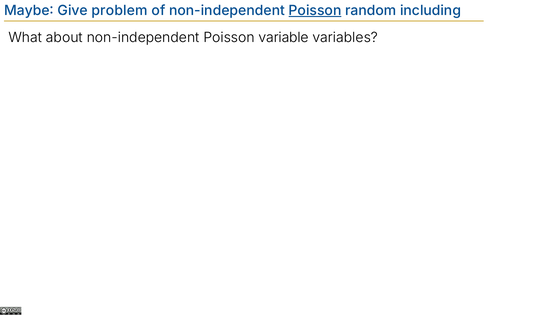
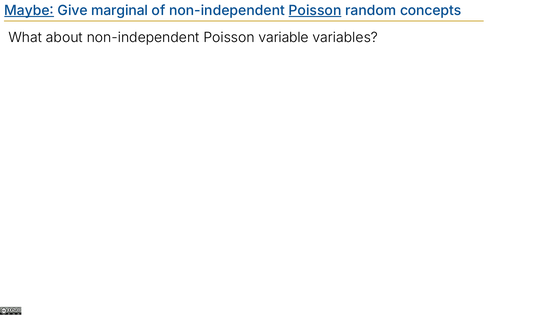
Maybe underline: none -> present
problem: problem -> marginal
including: including -> concepts
